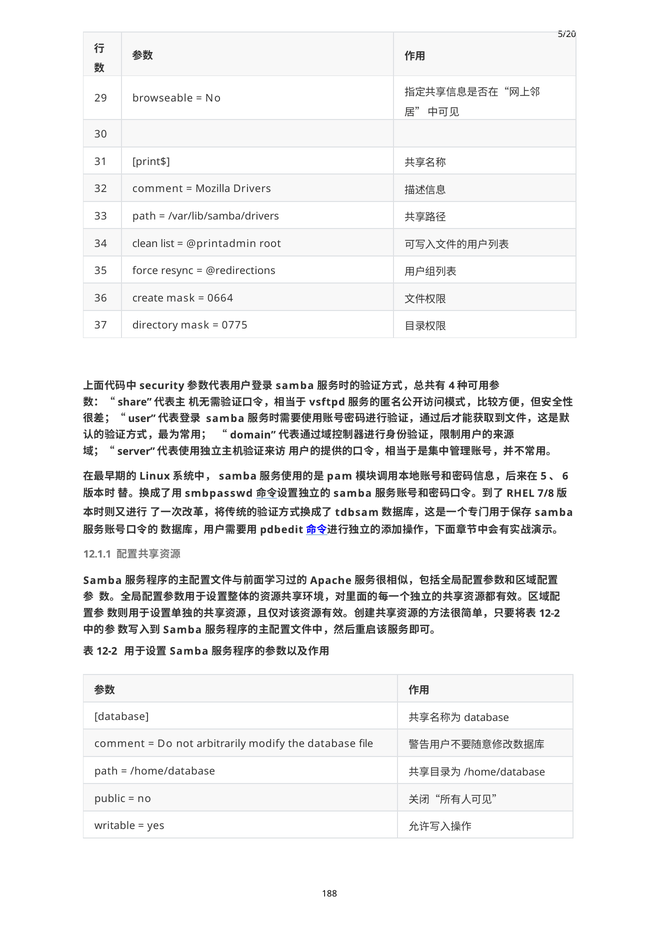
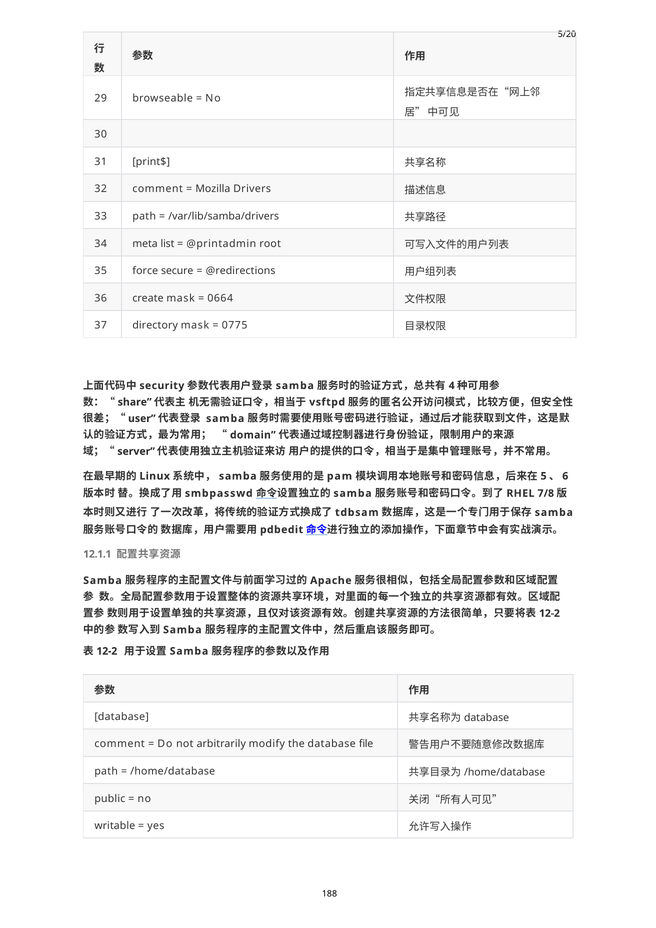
clean: clean -> meta
resync: resync -> secure
